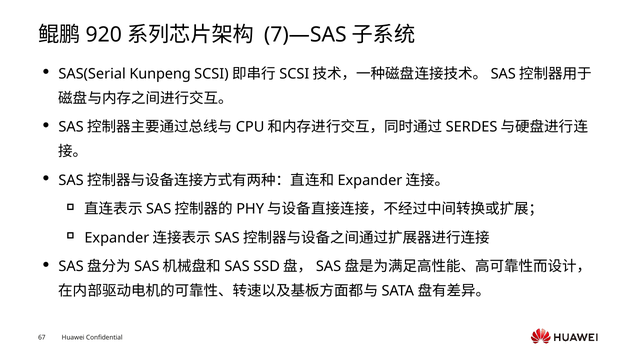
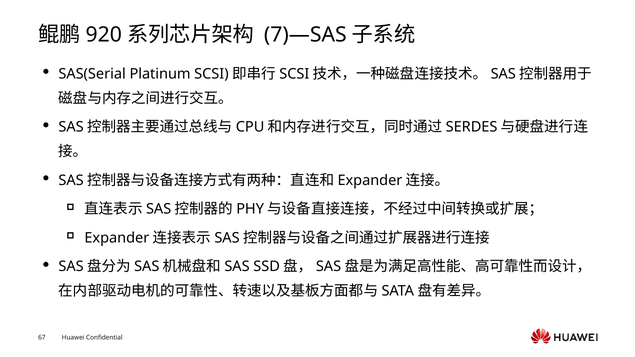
Kunpeng: Kunpeng -> Platinum
